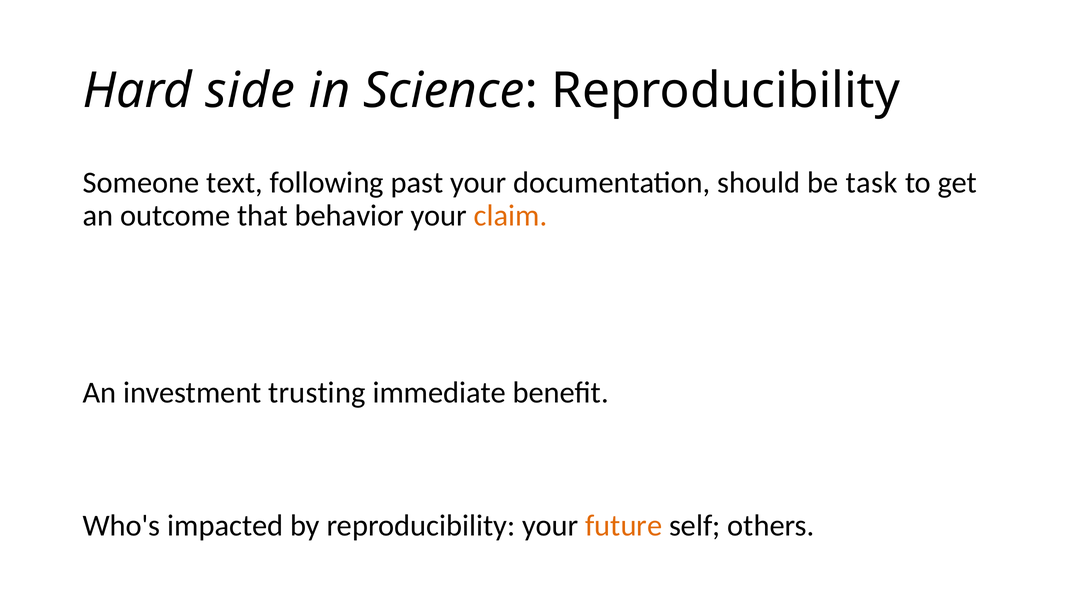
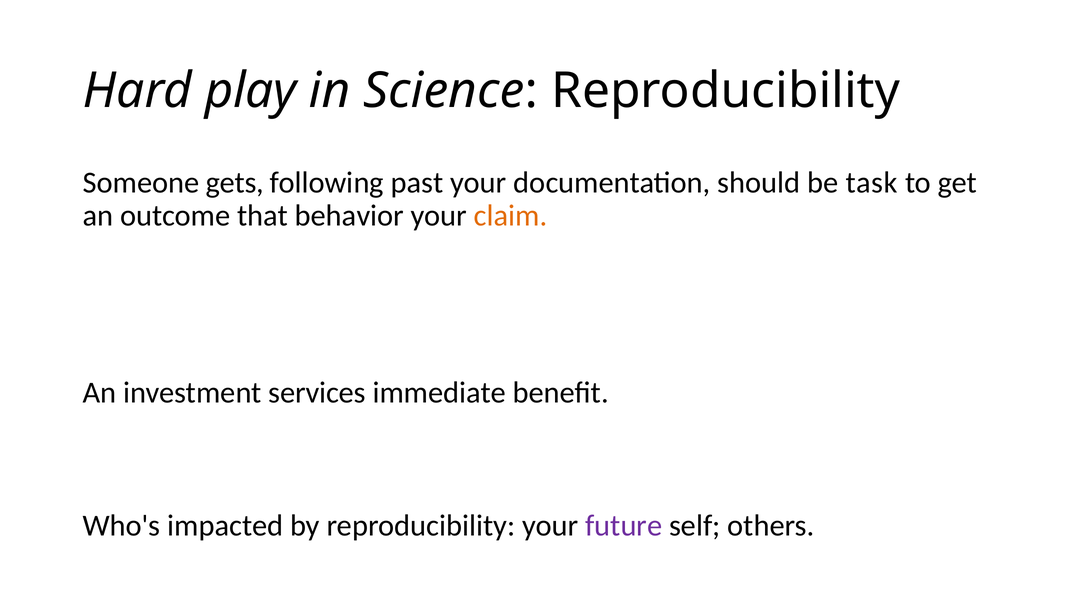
side: side -> play
text: text -> gets
trusting: trusting -> services
future colour: orange -> purple
